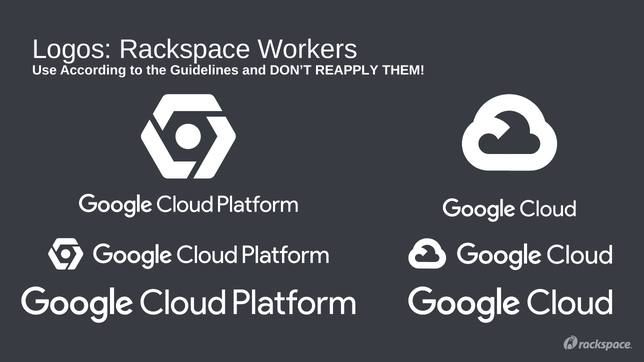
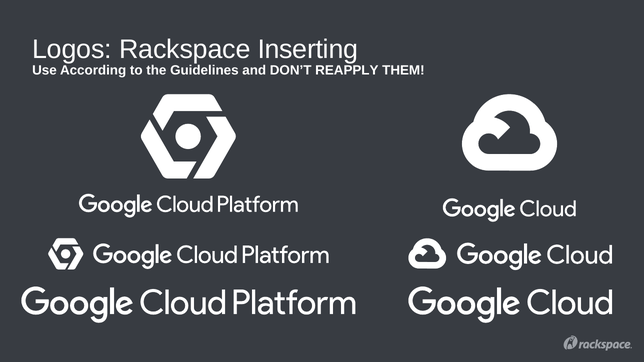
Workers: Workers -> Inserting
